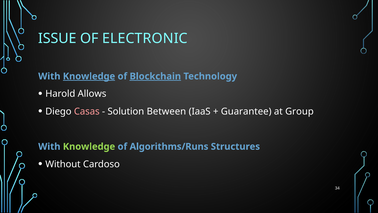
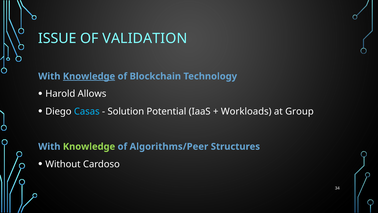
ELECTRONIC: ELECTRONIC -> VALIDATION
Blockchain underline: present -> none
Casas colour: pink -> light blue
Between: Between -> Potential
Guarantee: Guarantee -> Workloads
Algorithms/Runs: Algorithms/Runs -> Algorithms/Peer
